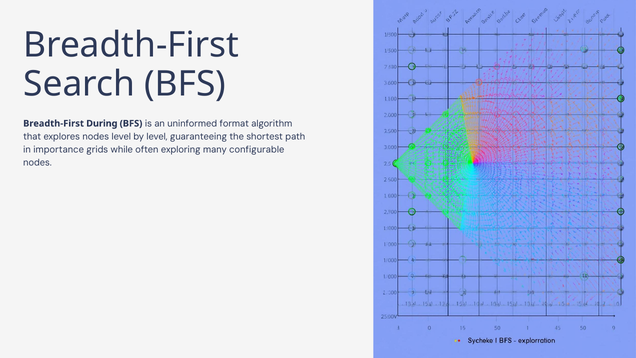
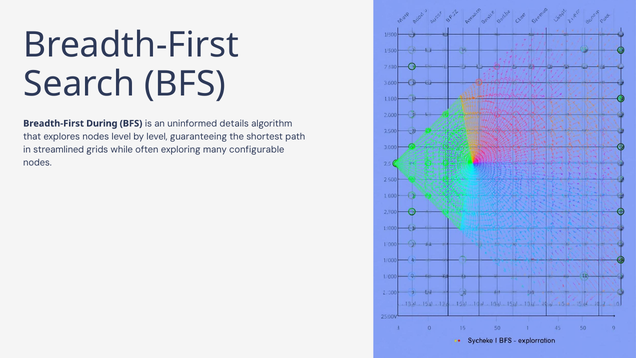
format: format -> details
importance: importance -> streamlined
